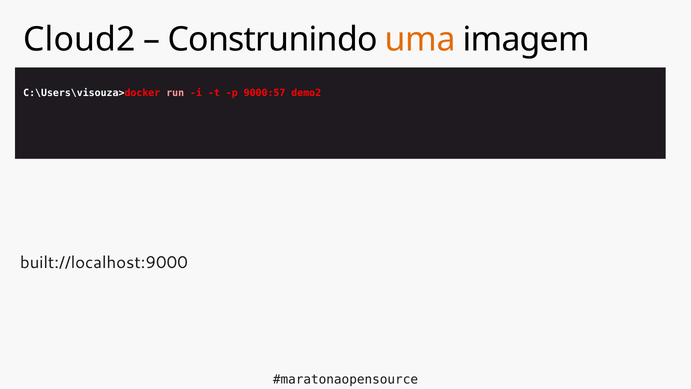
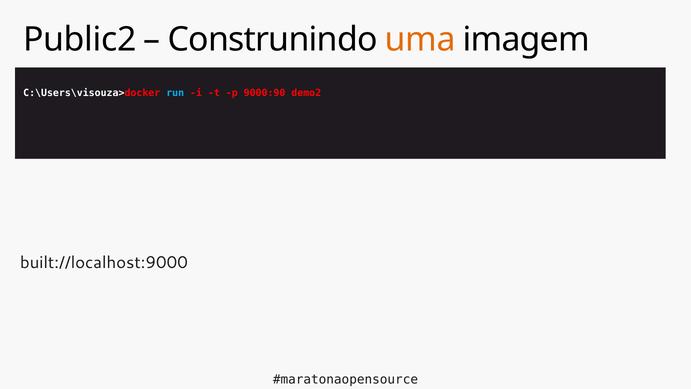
Cloud2: Cloud2 -> Public2
run colour: pink -> light blue
9000:57: 9000:57 -> 9000:90
